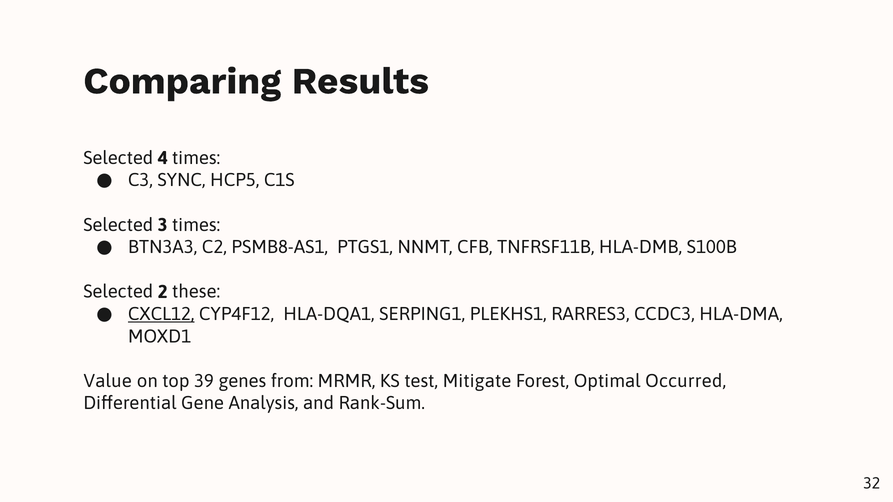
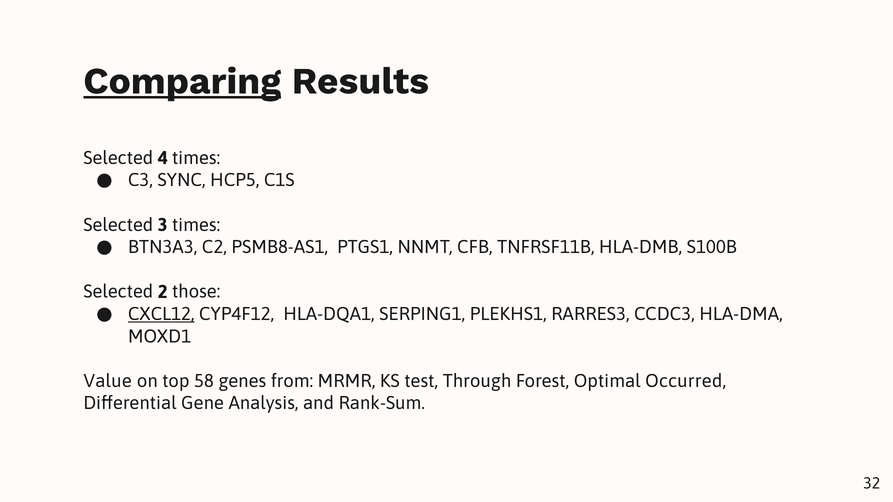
Comparing underline: none -> present
these: these -> those
39: 39 -> 58
Mitigate: Mitigate -> Through
